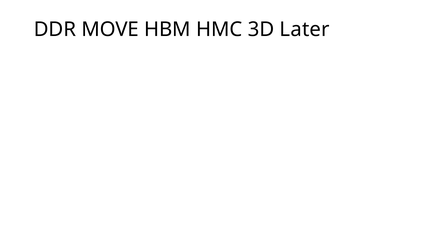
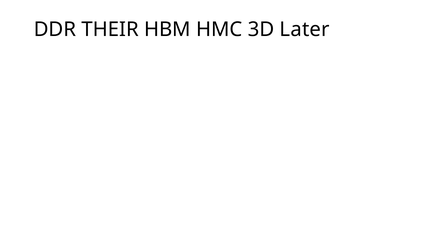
MOVE: MOVE -> THEIR
